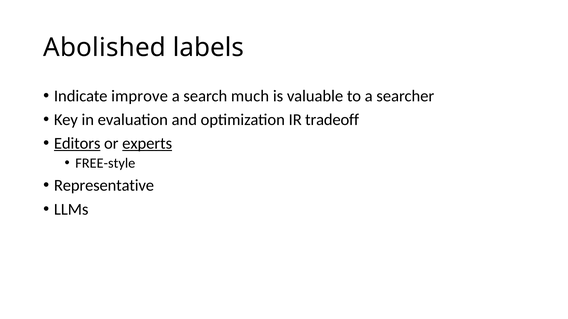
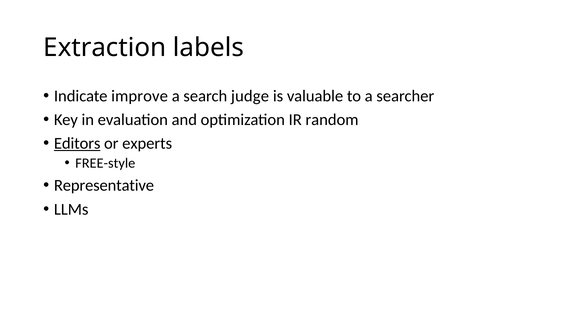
Abolished: Abolished -> Extraction
much: much -> judge
tradeoff: tradeoff -> random
experts underline: present -> none
